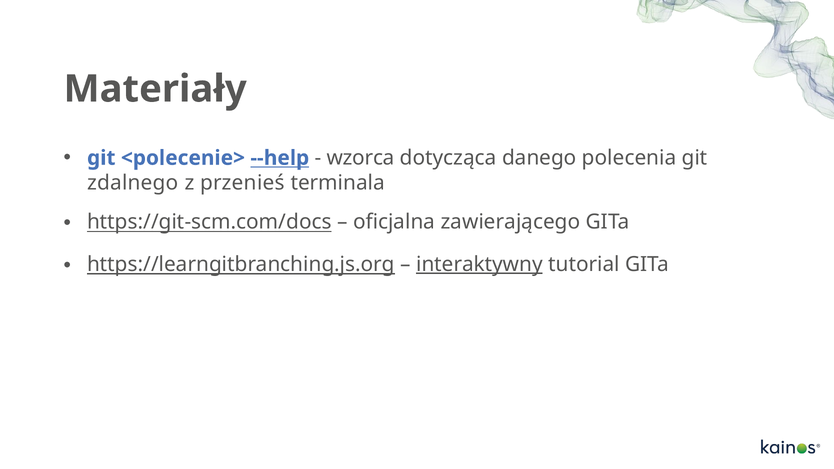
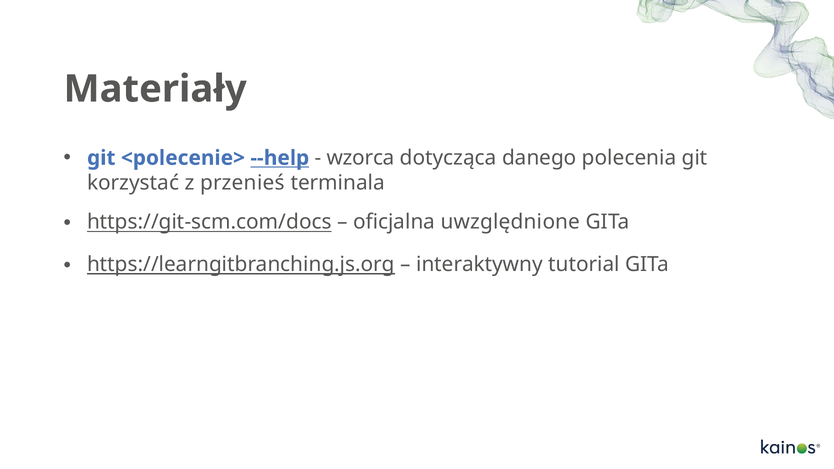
zdalnego: zdalnego -> korzystać
zawierającego: zawierającego -> uwzględnione
interaktywny underline: present -> none
